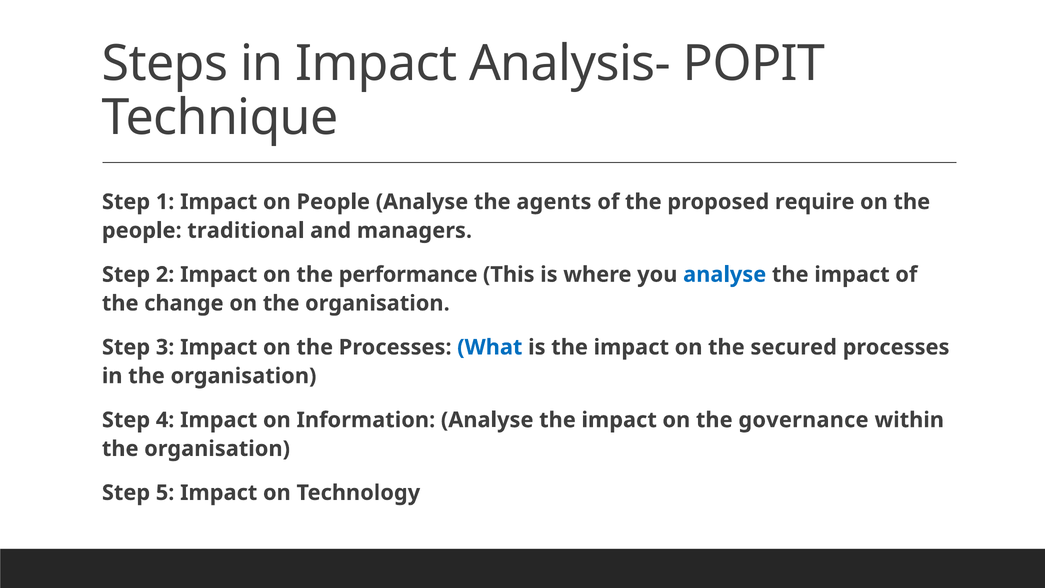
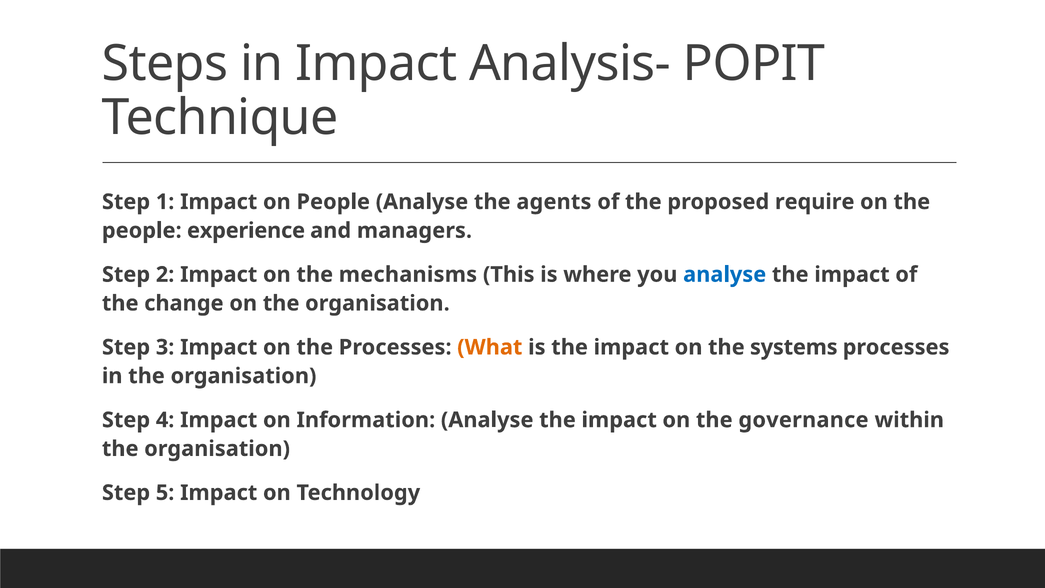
traditional: traditional -> experience
performance: performance -> mechanisms
What colour: blue -> orange
secured: secured -> systems
